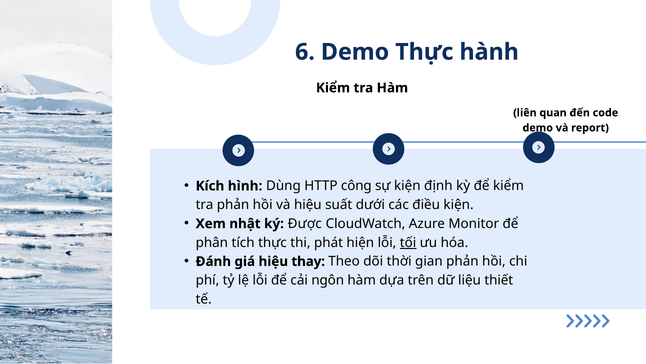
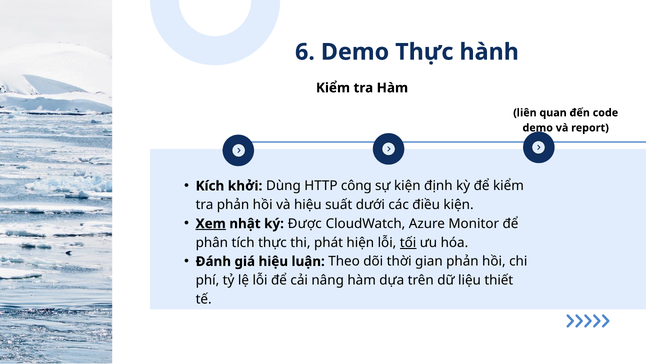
hình: hình -> khởi
Xem underline: none -> present
thay: thay -> luận
ngôn: ngôn -> nâng
